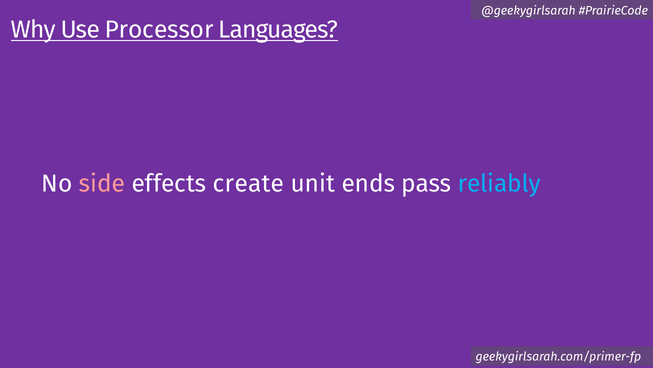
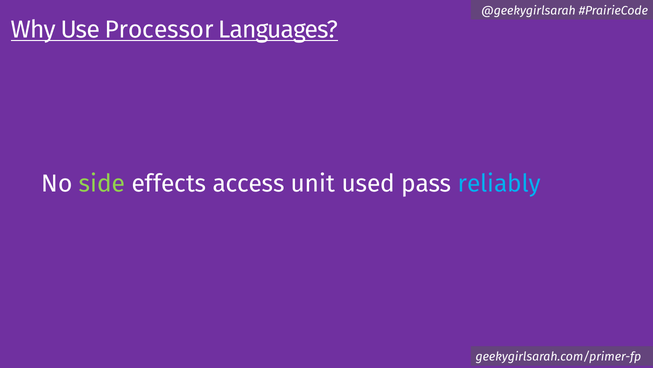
side colour: pink -> light green
create: create -> access
ends: ends -> used
